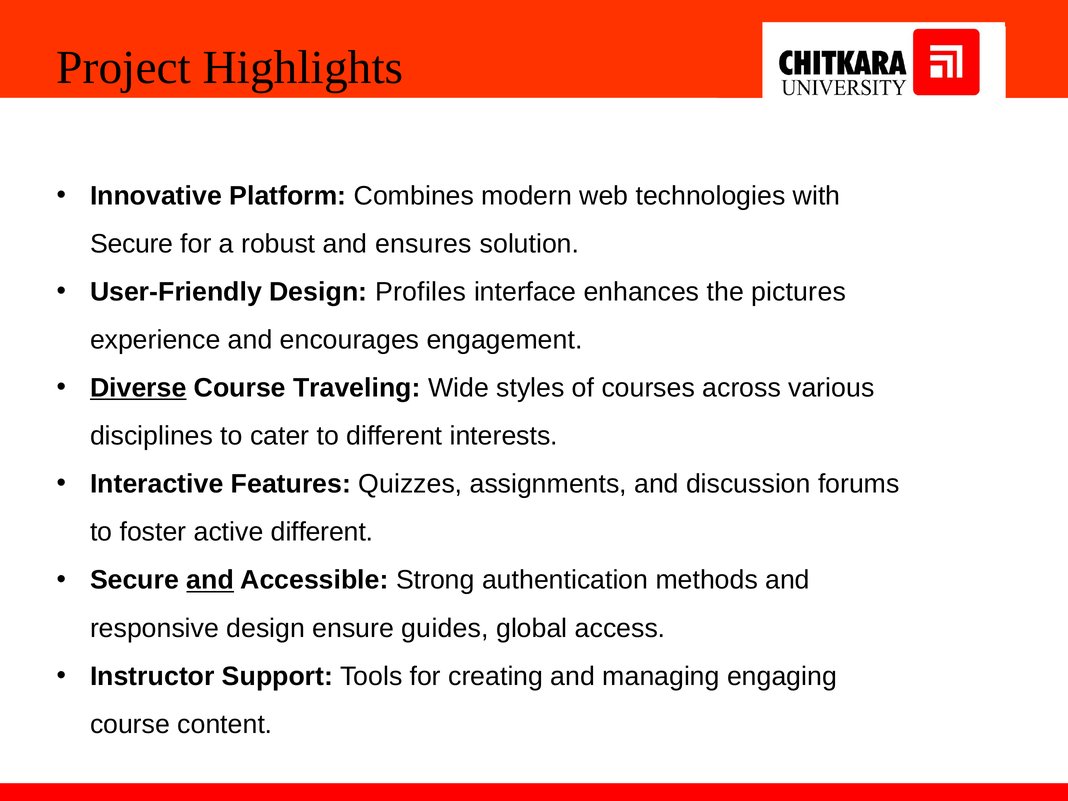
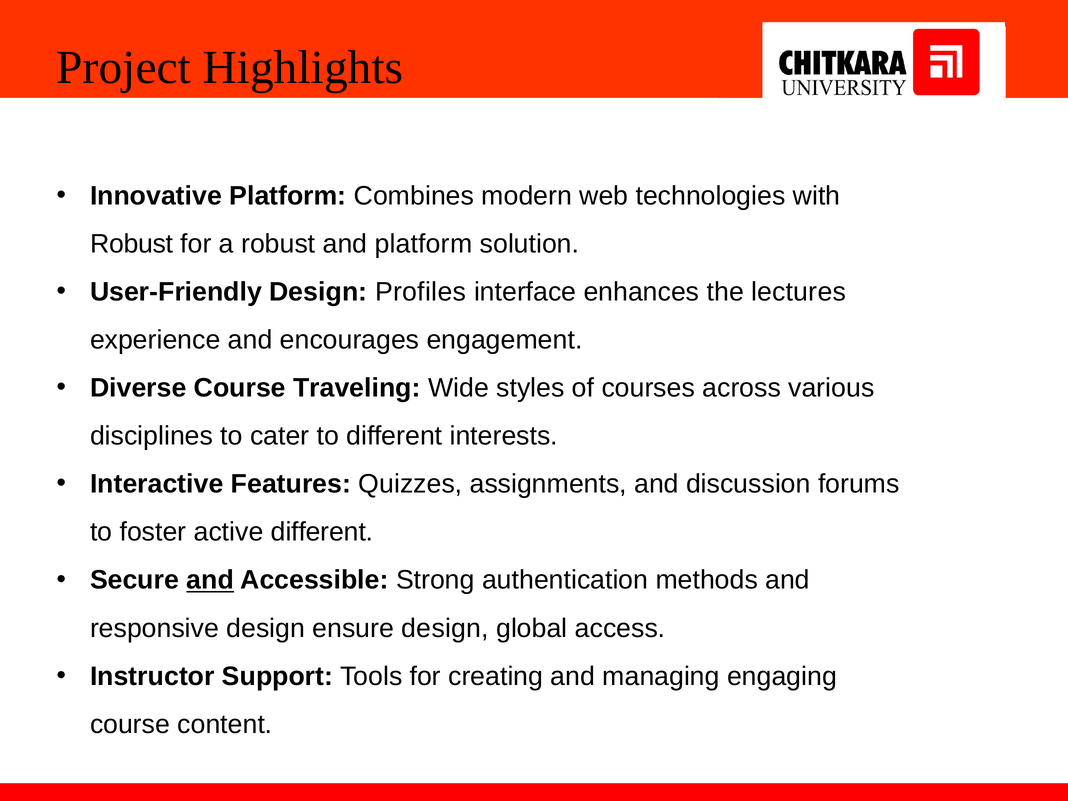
Secure at (132, 244): Secure -> Robust
and ensures: ensures -> platform
pictures: pictures -> lectures
Diverse underline: present -> none
ensure guides: guides -> design
